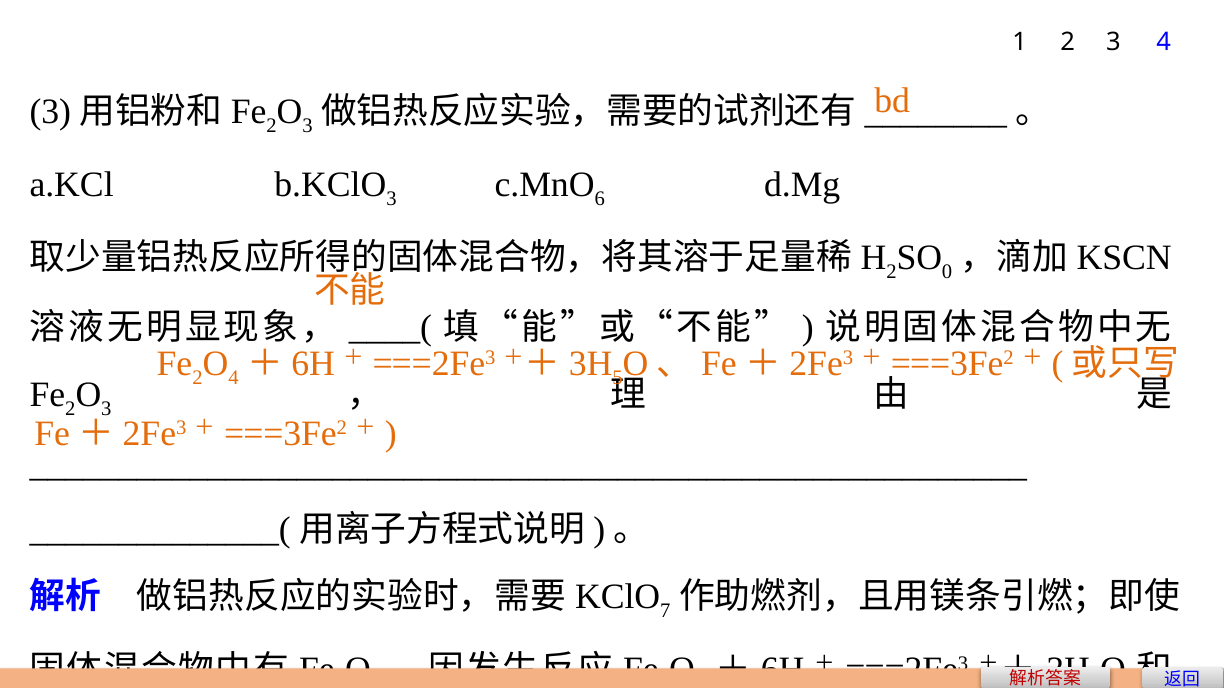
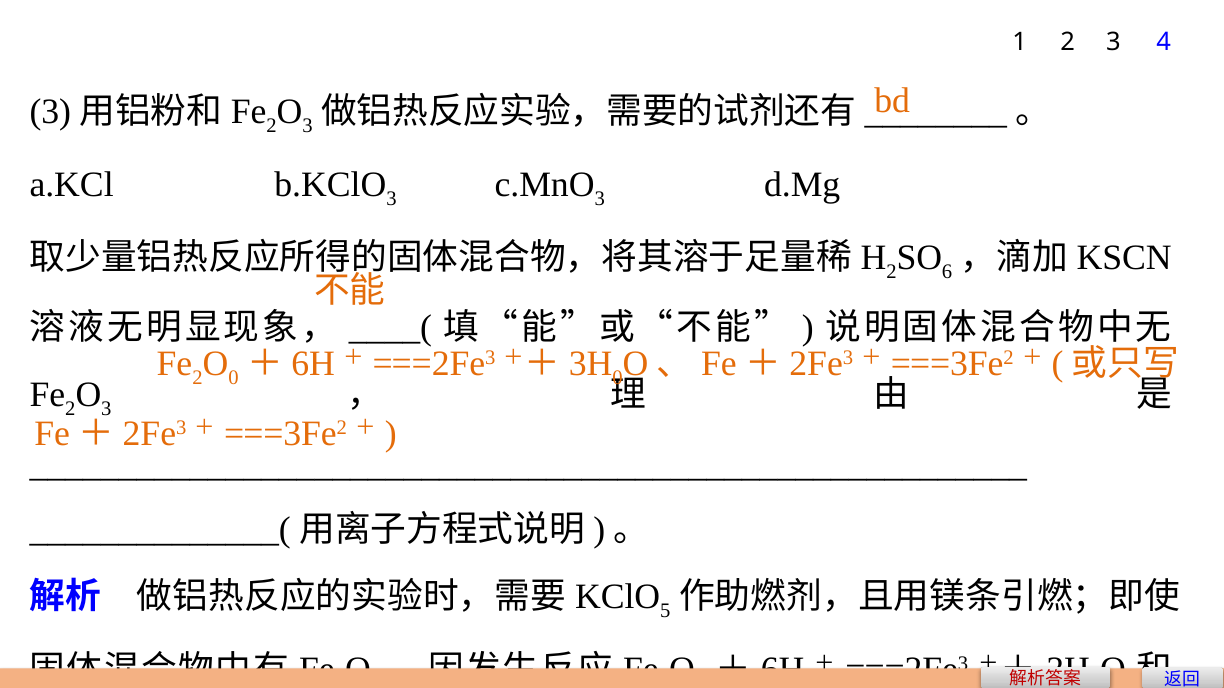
6 at (600, 199): 6 -> 3
0: 0 -> 6
4 at (234, 378): 4 -> 0
5 at (617, 378): 5 -> 0
7: 7 -> 5
